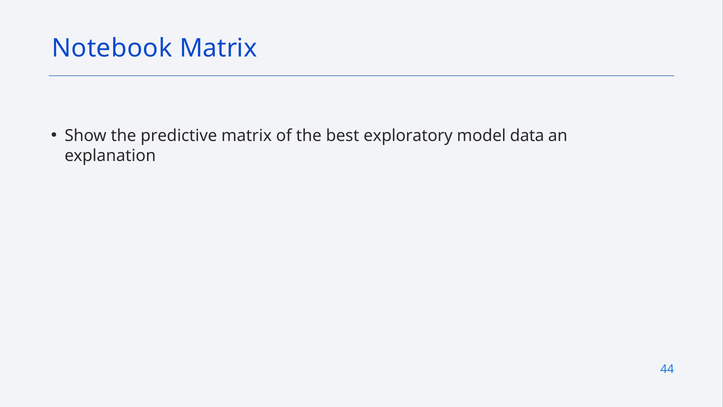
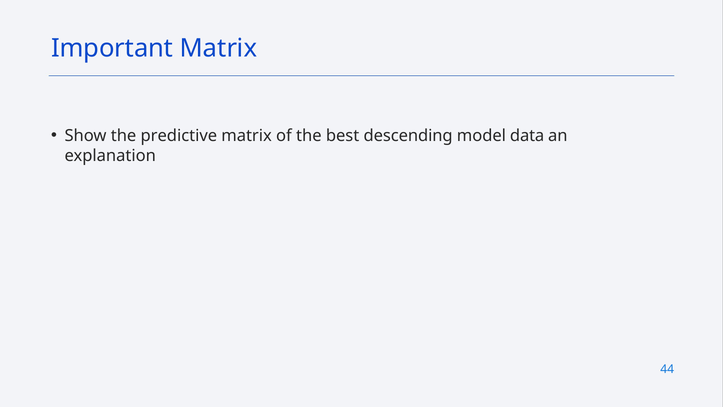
Notebook: Notebook -> Important
exploratory: exploratory -> descending
